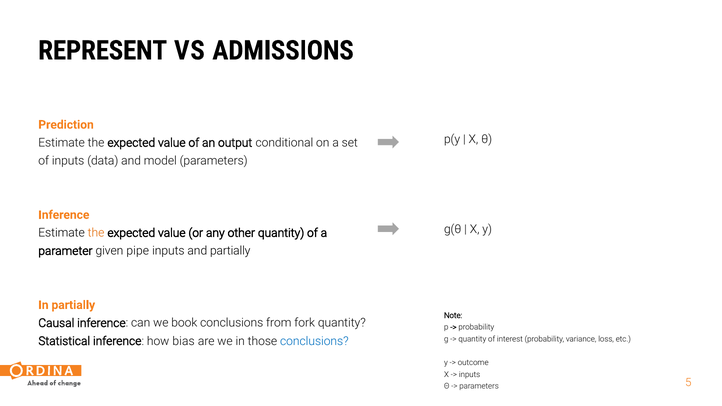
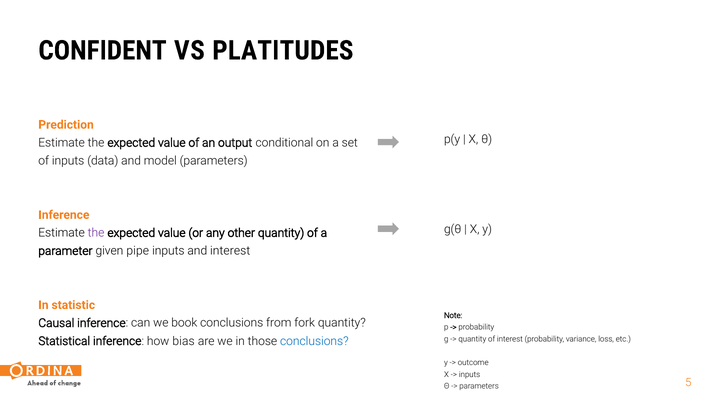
REPRESENT: REPRESENT -> CONFIDENT
ADMISSIONS: ADMISSIONS -> PLATITUDES
the at (96, 233) colour: orange -> purple
and partially: partially -> interest
In partially: partially -> statistic
